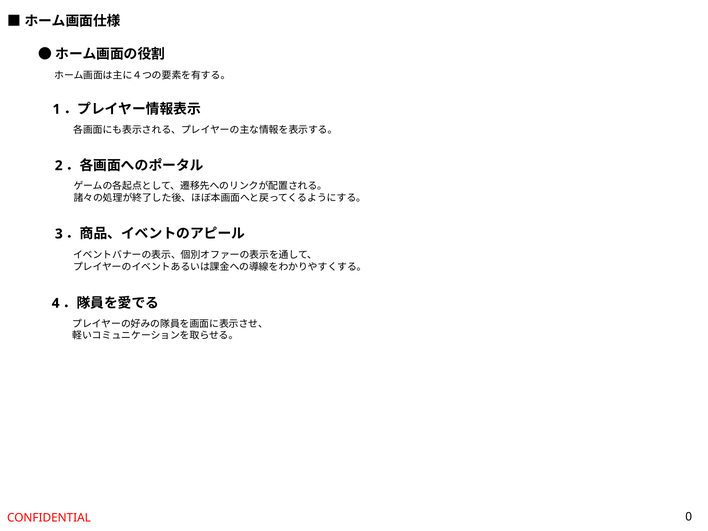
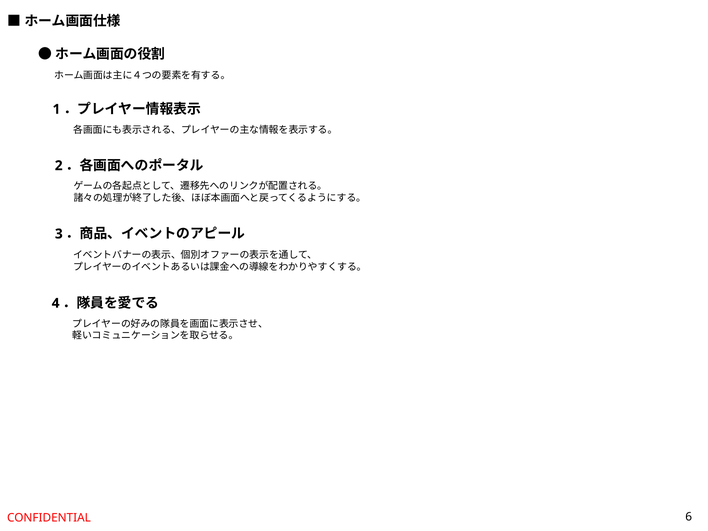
0: 0 -> 6
